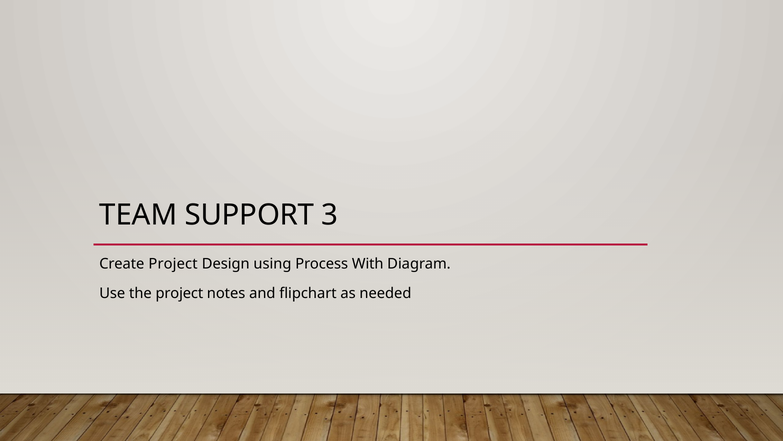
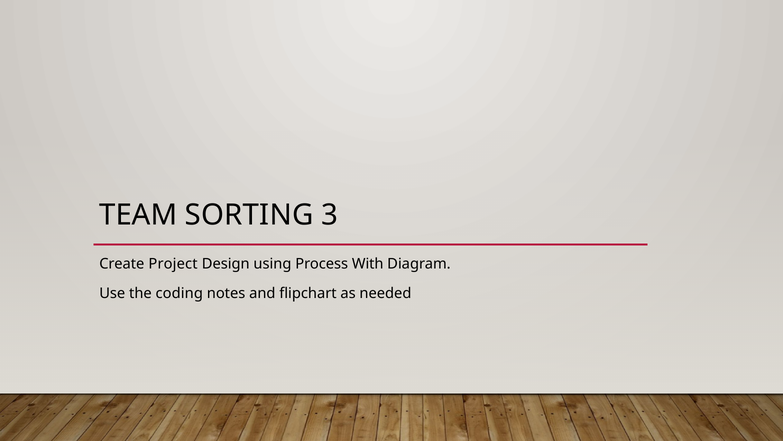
SUPPORT: SUPPORT -> SORTING
the project: project -> coding
